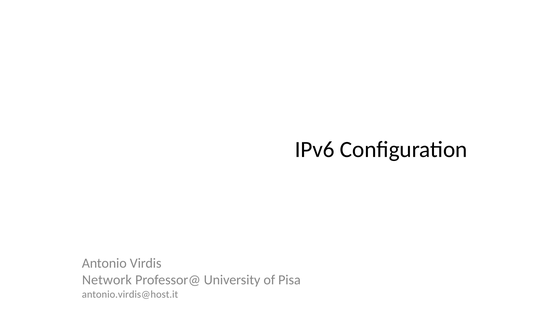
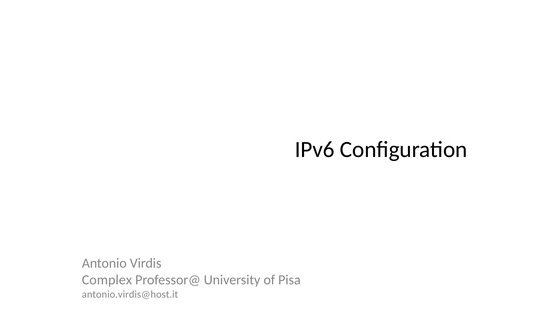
Network: Network -> Complex
